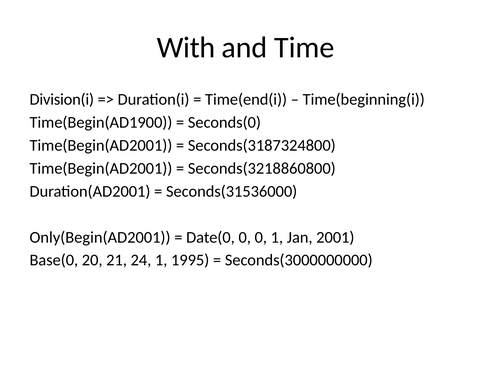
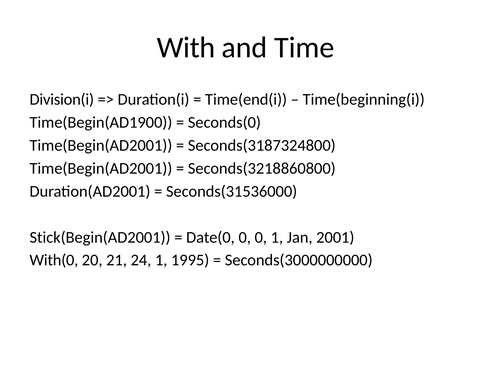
Only(Begin(AD2001: Only(Begin(AD2001 -> Stick(Begin(AD2001
Base(0: Base(0 -> With(0
